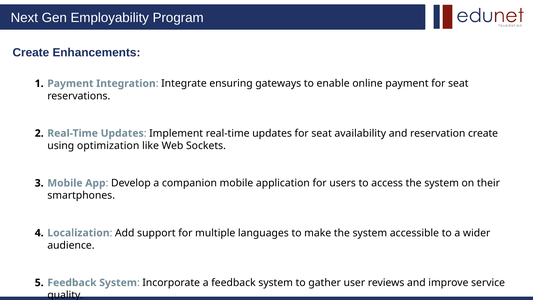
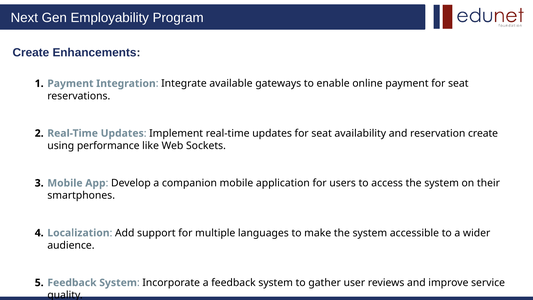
ensuring: ensuring -> available
optimization: optimization -> performance
